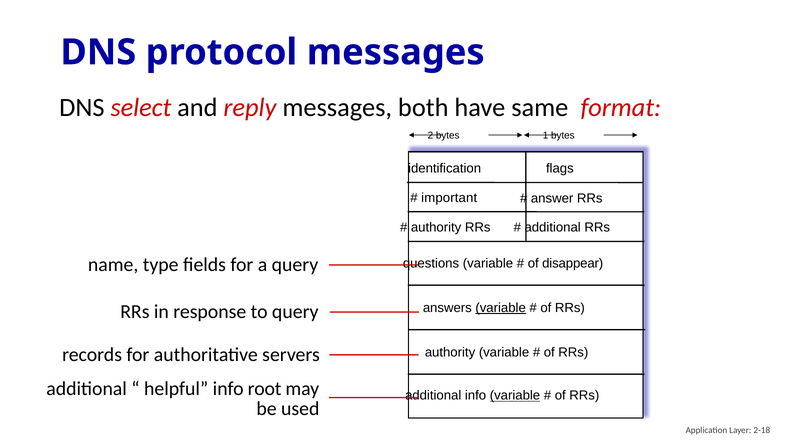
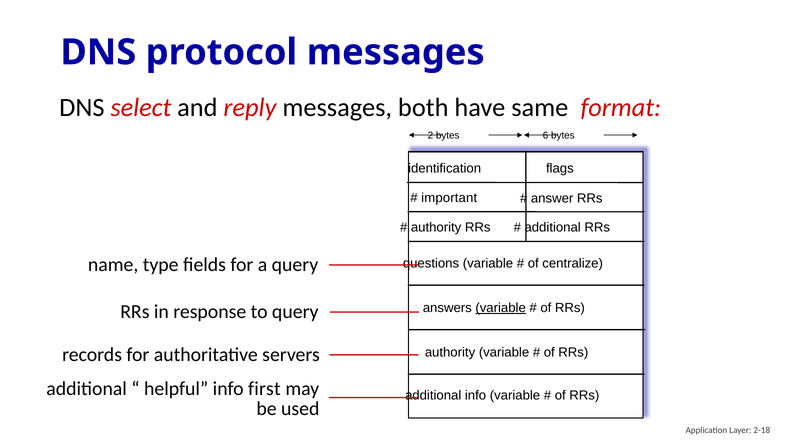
1: 1 -> 6
disappear: disappear -> centralize
root: root -> first
variable at (515, 396) underline: present -> none
